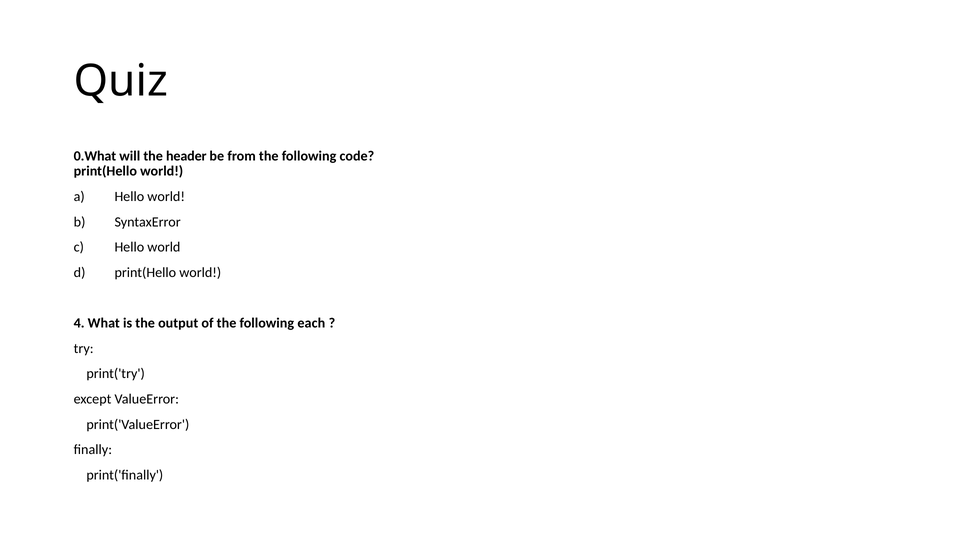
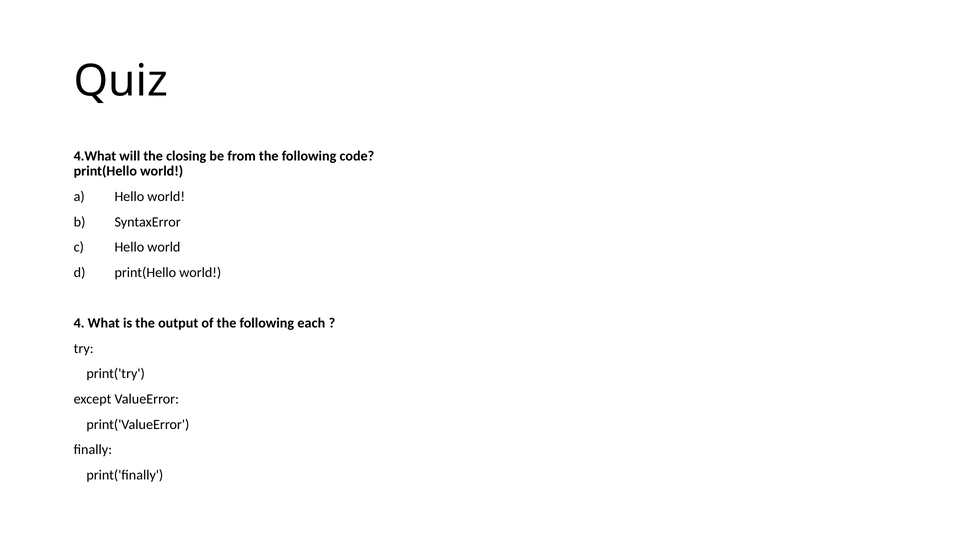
0.What: 0.What -> 4.What
header: header -> closing
